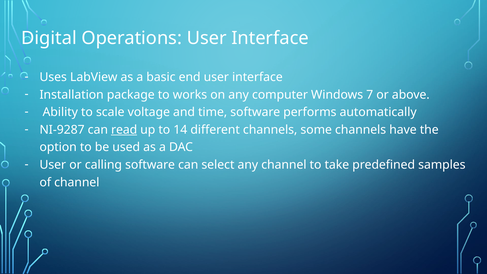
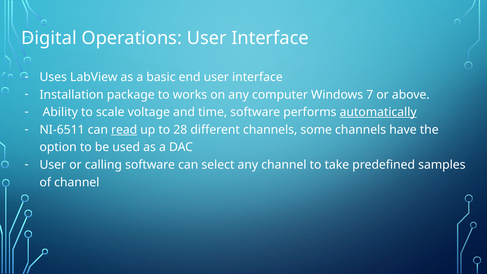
automatically underline: none -> present
NI-9287: NI-9287 -> NI-6511
14: 14 -> 28
